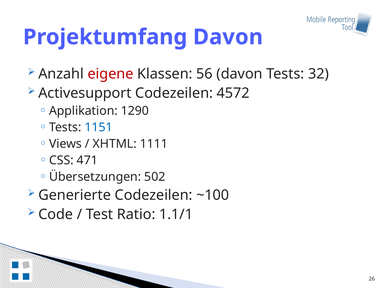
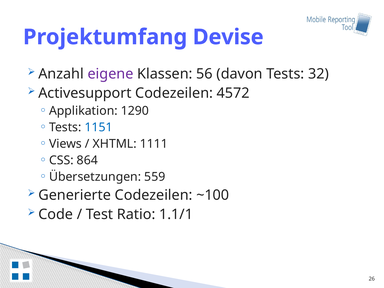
Projektumfang Davon: Davon -> Devise
eigene colour: red -> purple
471: 471 -> 864
502: 502 -> 559
